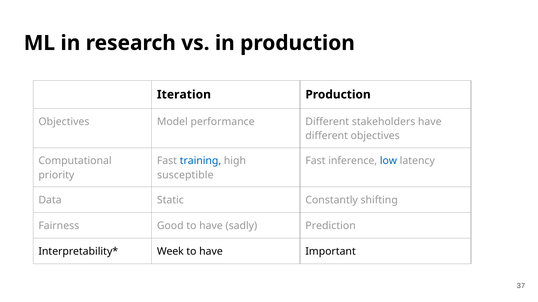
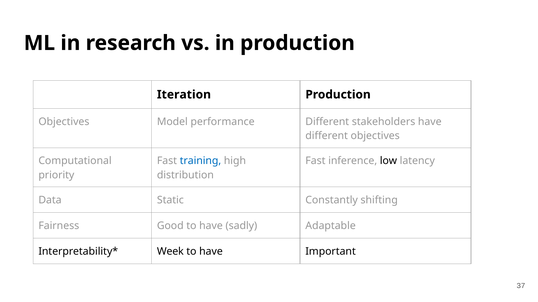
low colour: blue -> black
susceptible: susceptible -> distribution
Prediction: Prediction -> Adaptable
